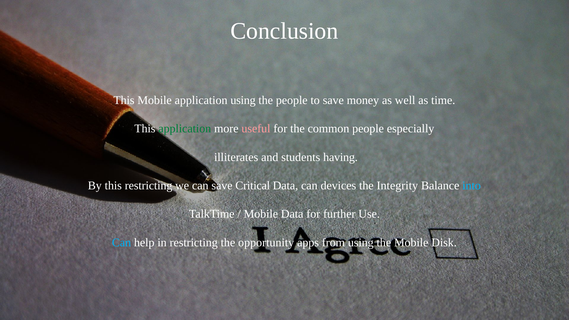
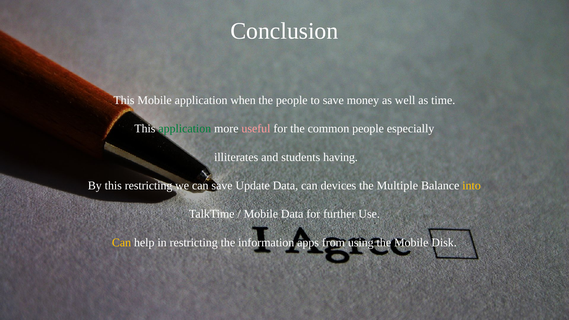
application using: using -> when
Critical: Critical -> Update
Integrity: Integrity -> Multiple
into colour: light blue -> yellow
Can at (122, 243) colour: light blue -> yellow
opportunity: opportunity -> information
